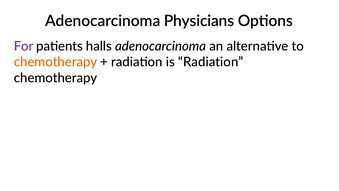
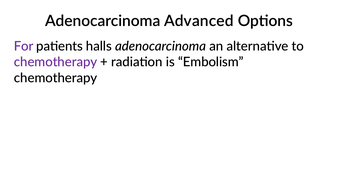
Physicians: Physicians -> Advanced
chemotherapy at (56, 62) colour: orange -> purple
is Radiation: Radiation -> Embolism
